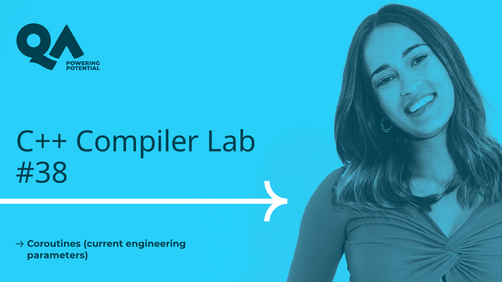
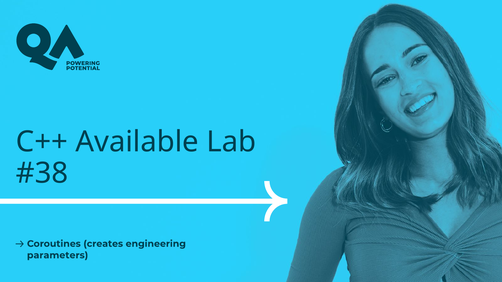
Compiler: Compiler -> Available
current: current -> creates
